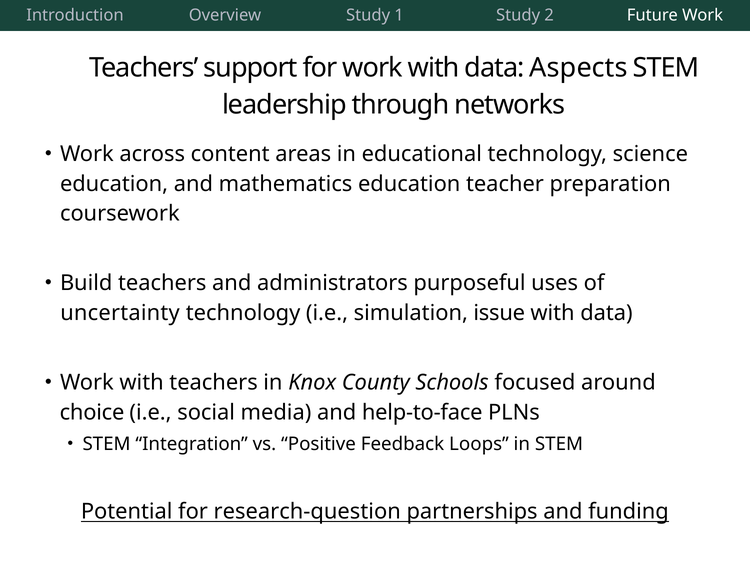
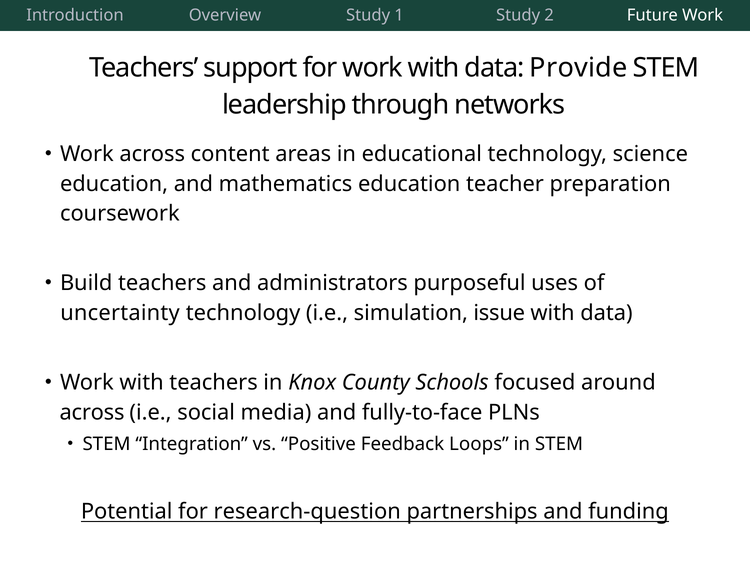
Aspects: Aspects -> Provide
choice at (92, 412): choice -> across
help-to-face: help-to-face -> fully-to-face
